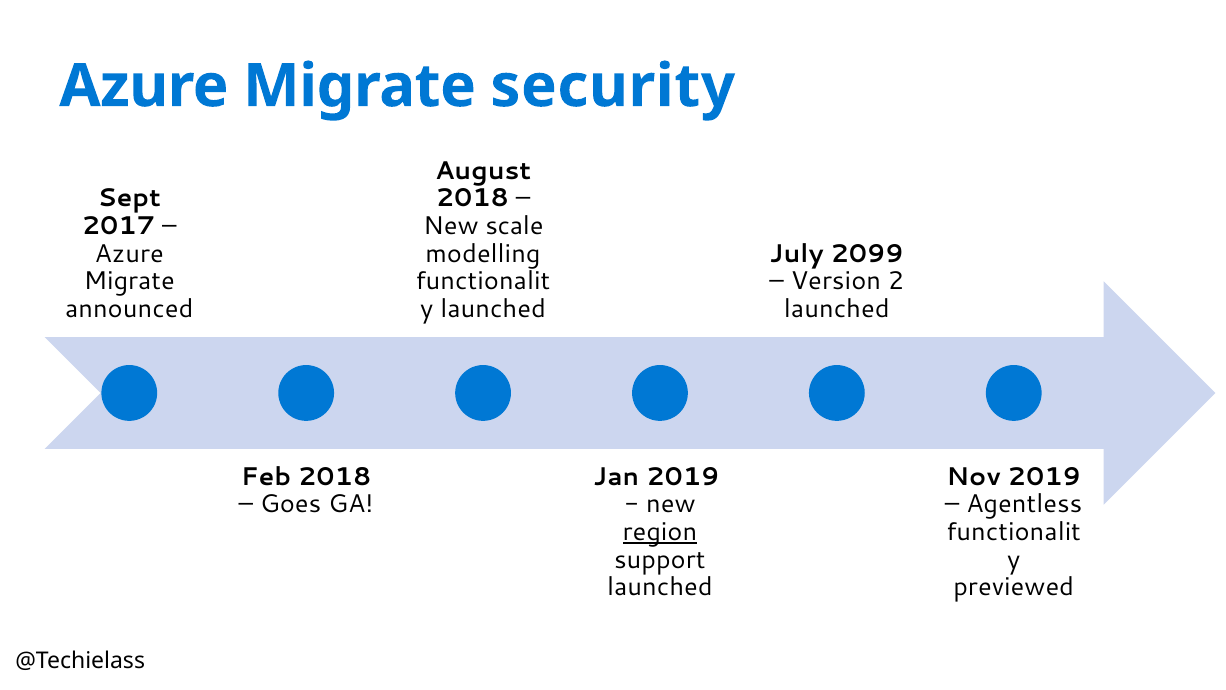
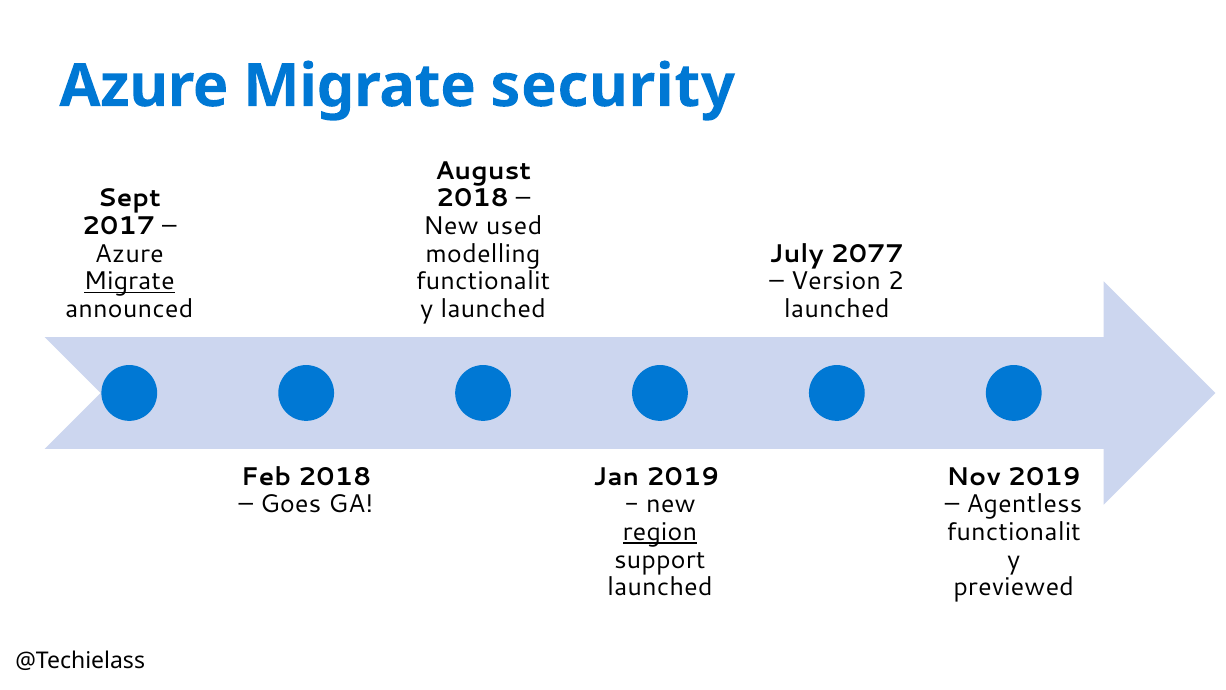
scale: scale -> used
2099: 2099 -> 2077
Migrate at (129, 281) underline: none -> present
